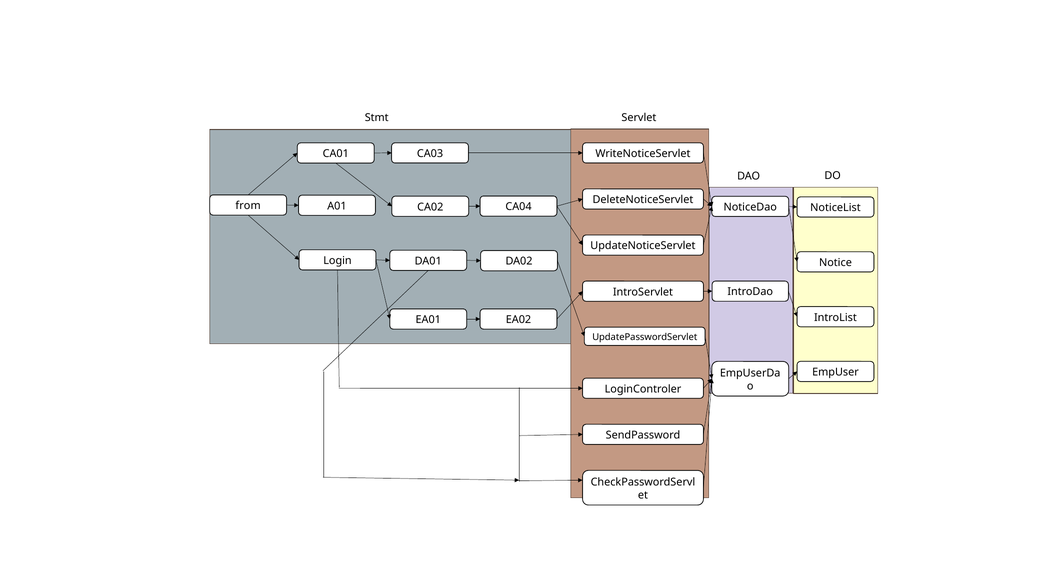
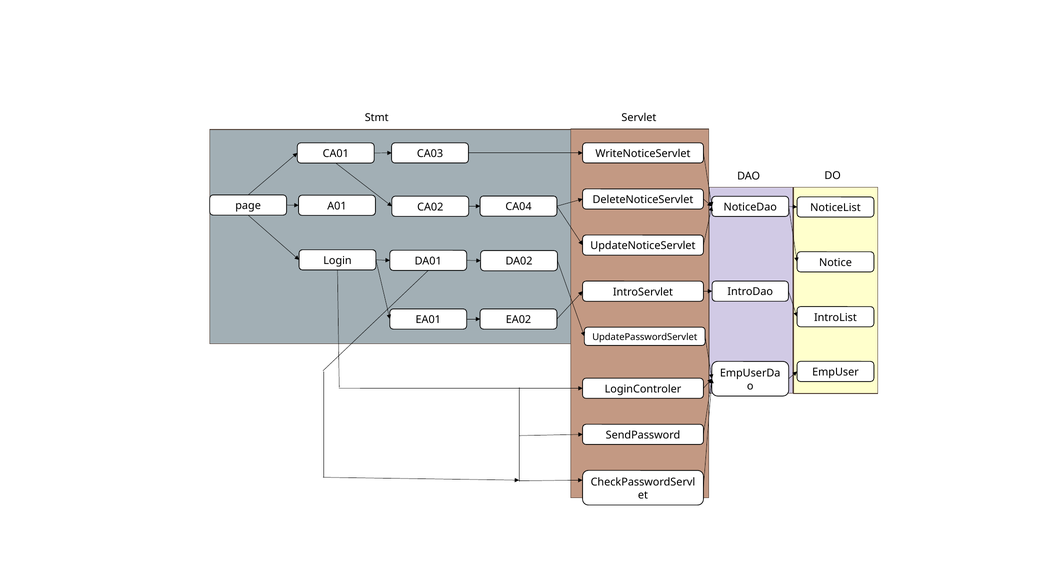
from: from -> page
